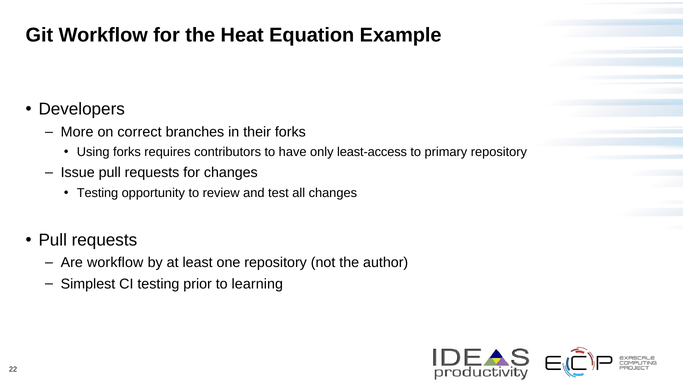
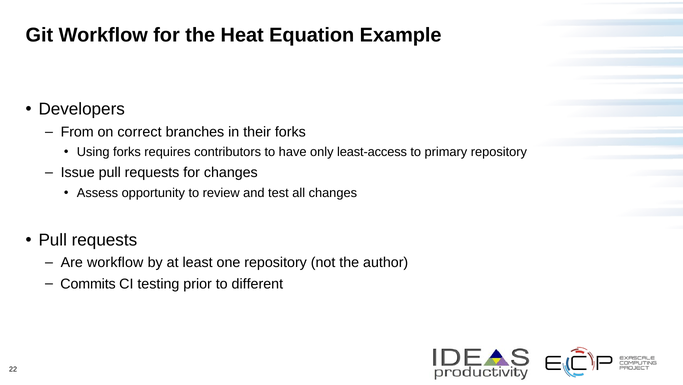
More: More -> From
Testing at (98, 193): Testing -> Assess
Simplest: Simplest -> Commits
learning: learning -> different
